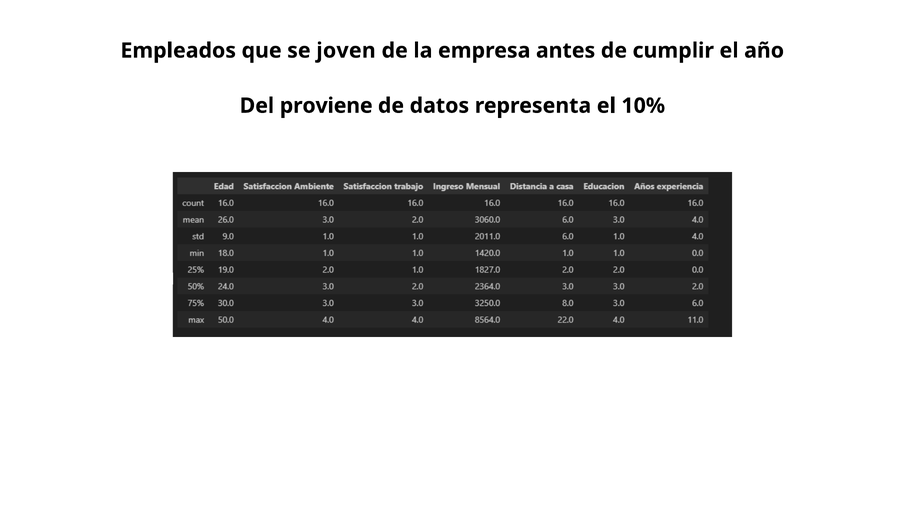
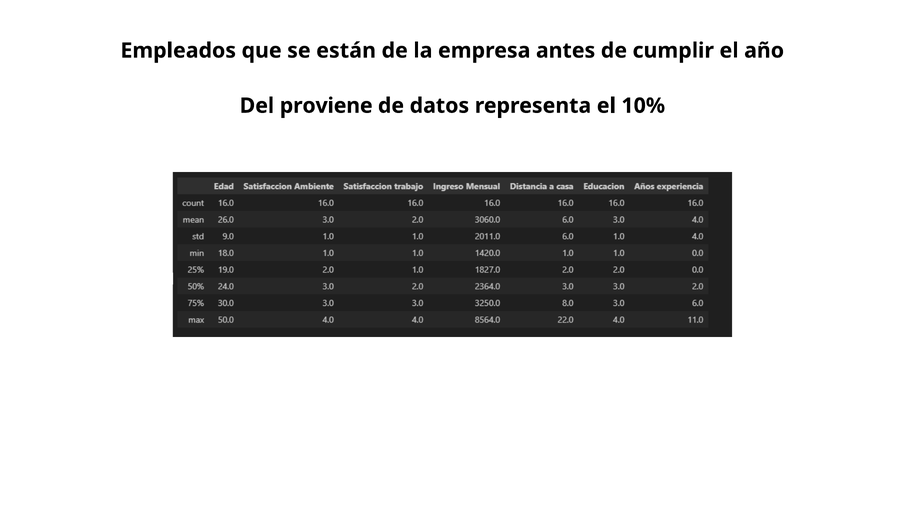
joven: joven -> están
